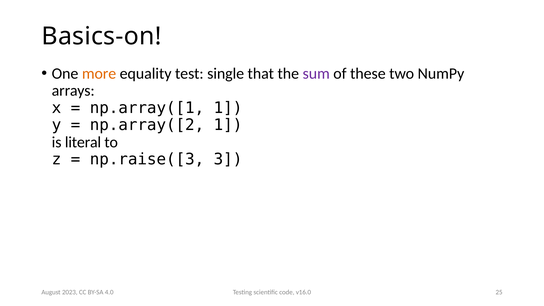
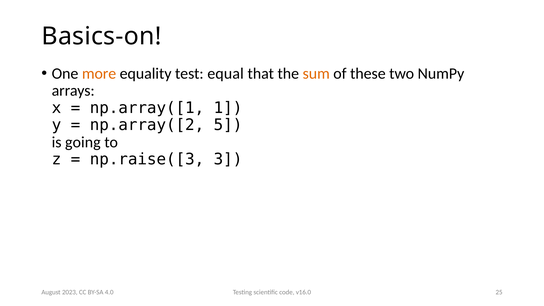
single: single -> equal
sum colour: purple -> orange
np.array([2 1: 1 -> 5
literal: literal -> going
